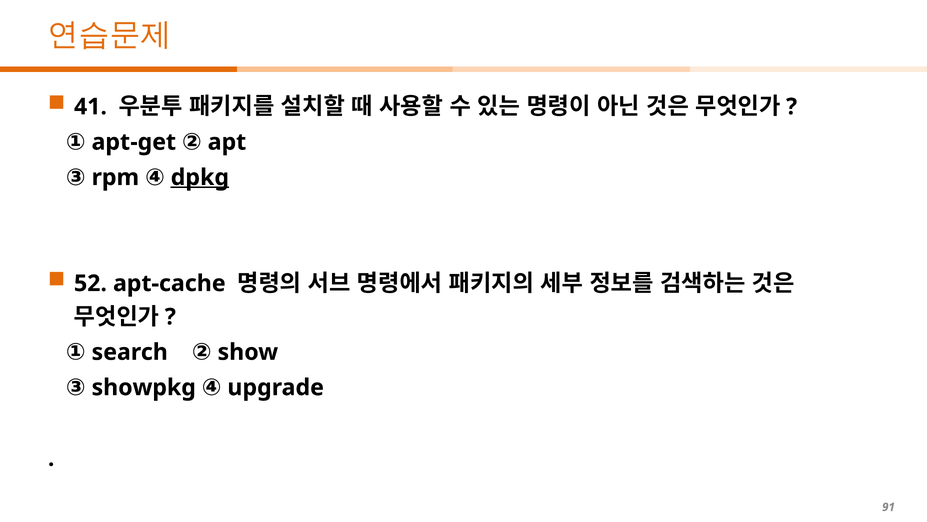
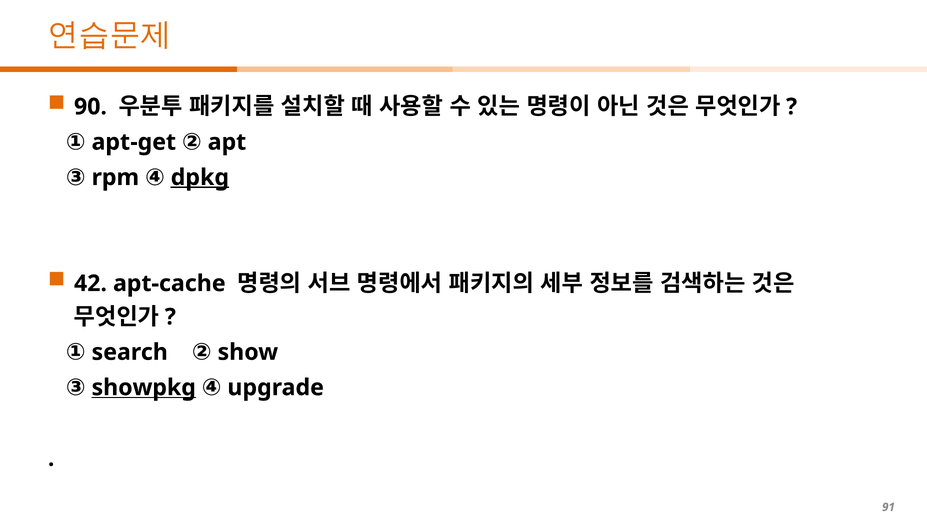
41: 41 -> 90
52: 52 -> 42
showpkg underline: none -> present
